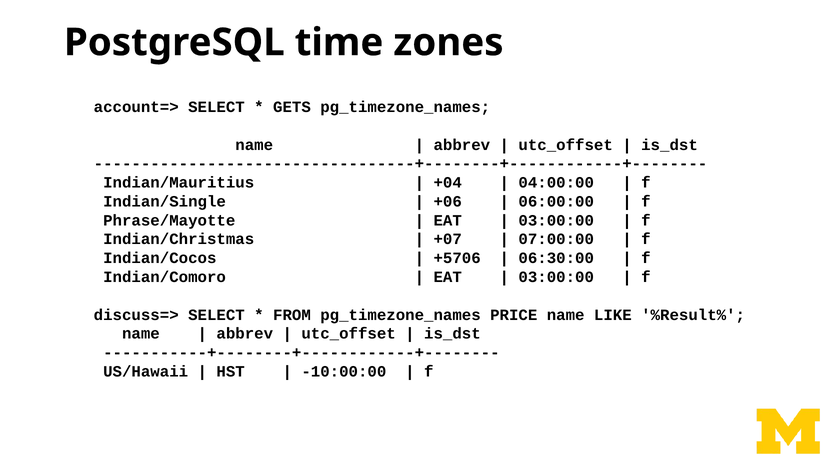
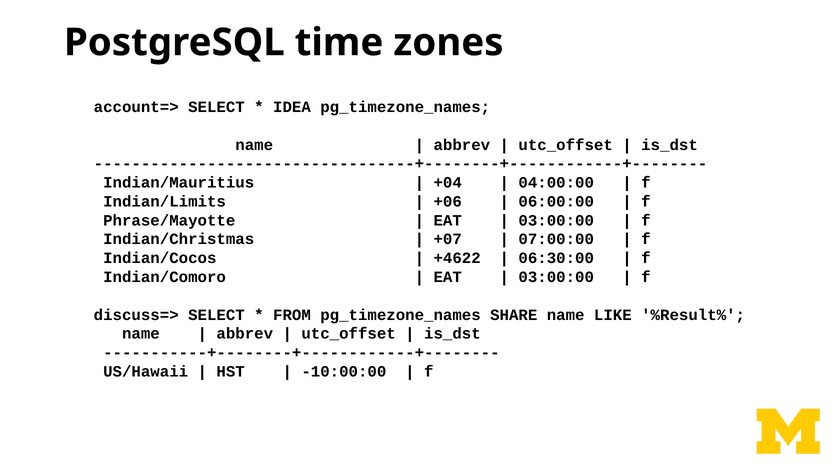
GETS: GETS -> IDEA
Indian/Single: Indian/Single -> Indian/Limits
+5706: +5706 -> +4622
PRICE: PRICE -> SHARE
